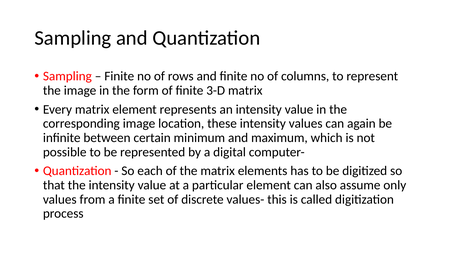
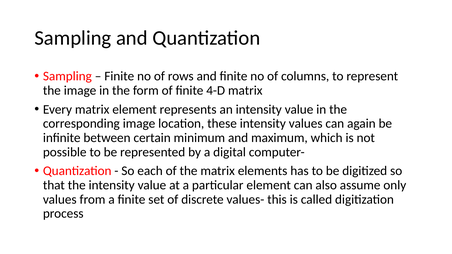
3-D: 3-D -> 4-D
